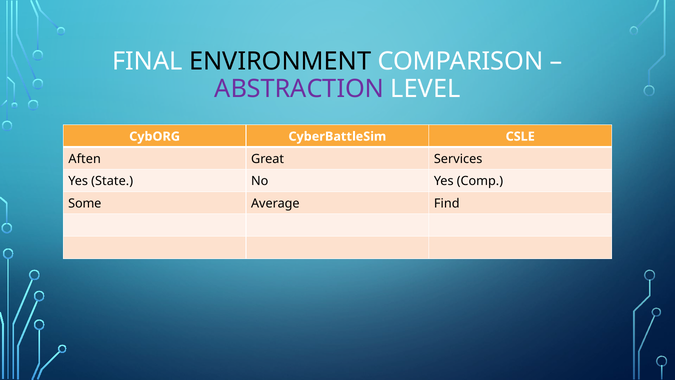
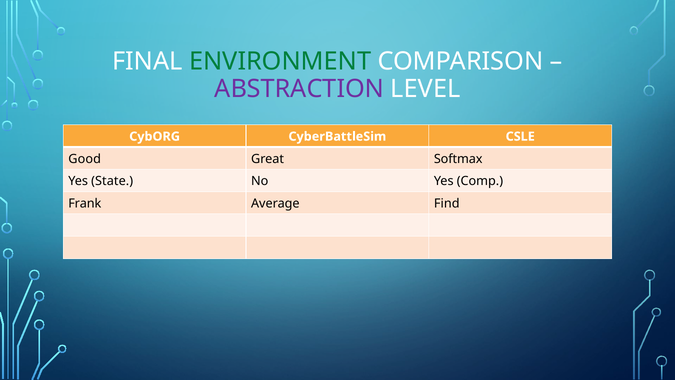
ENVIRONMENT colour: black -> green
Aften: Aften -> Good
Services: Services -> Softmax
Some: Some -> Frank
